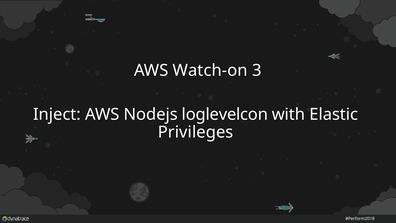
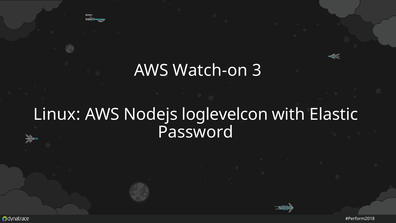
Inject: Inject -> Linux
Privileges: Privileges -> Password
